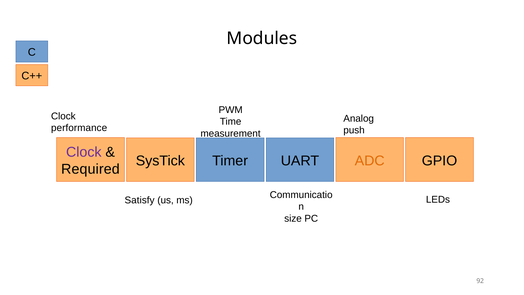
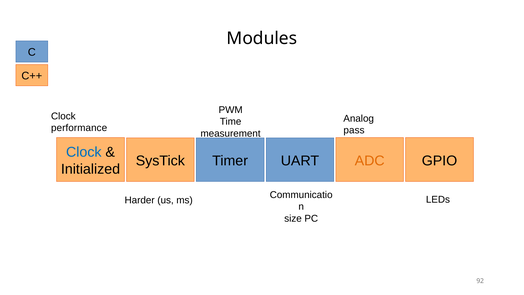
push: push -> pass
Clock at (84, 152) colour: purple -> blue
Required: Required -> Initialized
Satisfy: Satisfy -> Harder
